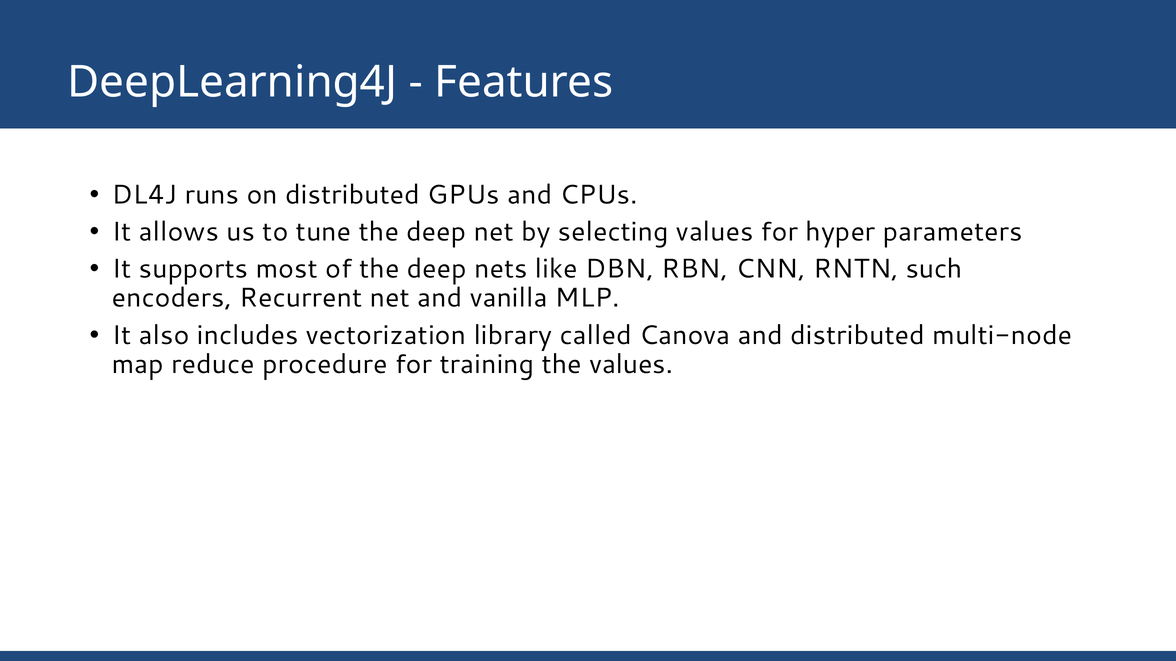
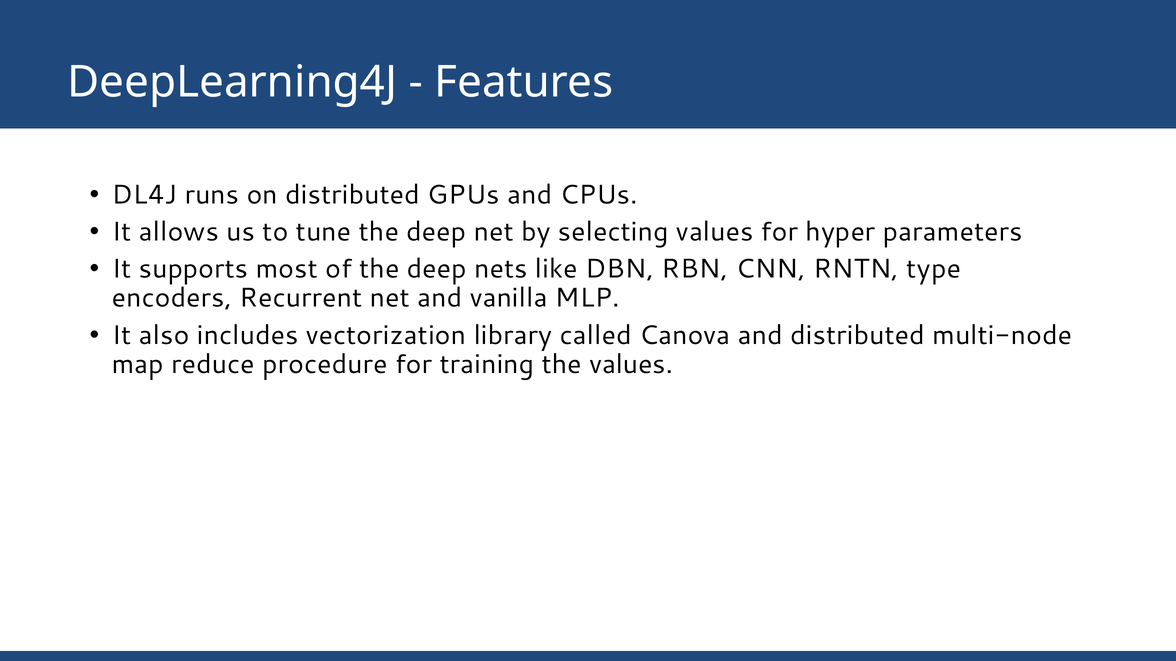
such: such -> type
